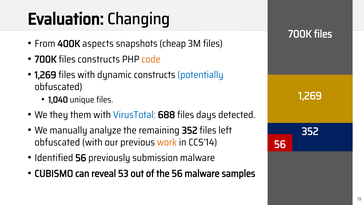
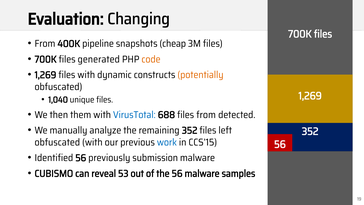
aspects: aspects -> pipeline
files constructs: constructs -> generated
potentially colour: blue -> orange
they: they -> then
files days: days -> from
work colour: orange -> blue
CCS’14: CCS’14 -> CCS’15
